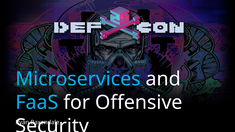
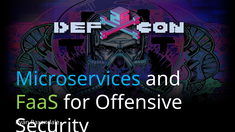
FaaS colour: light blue -> light green
